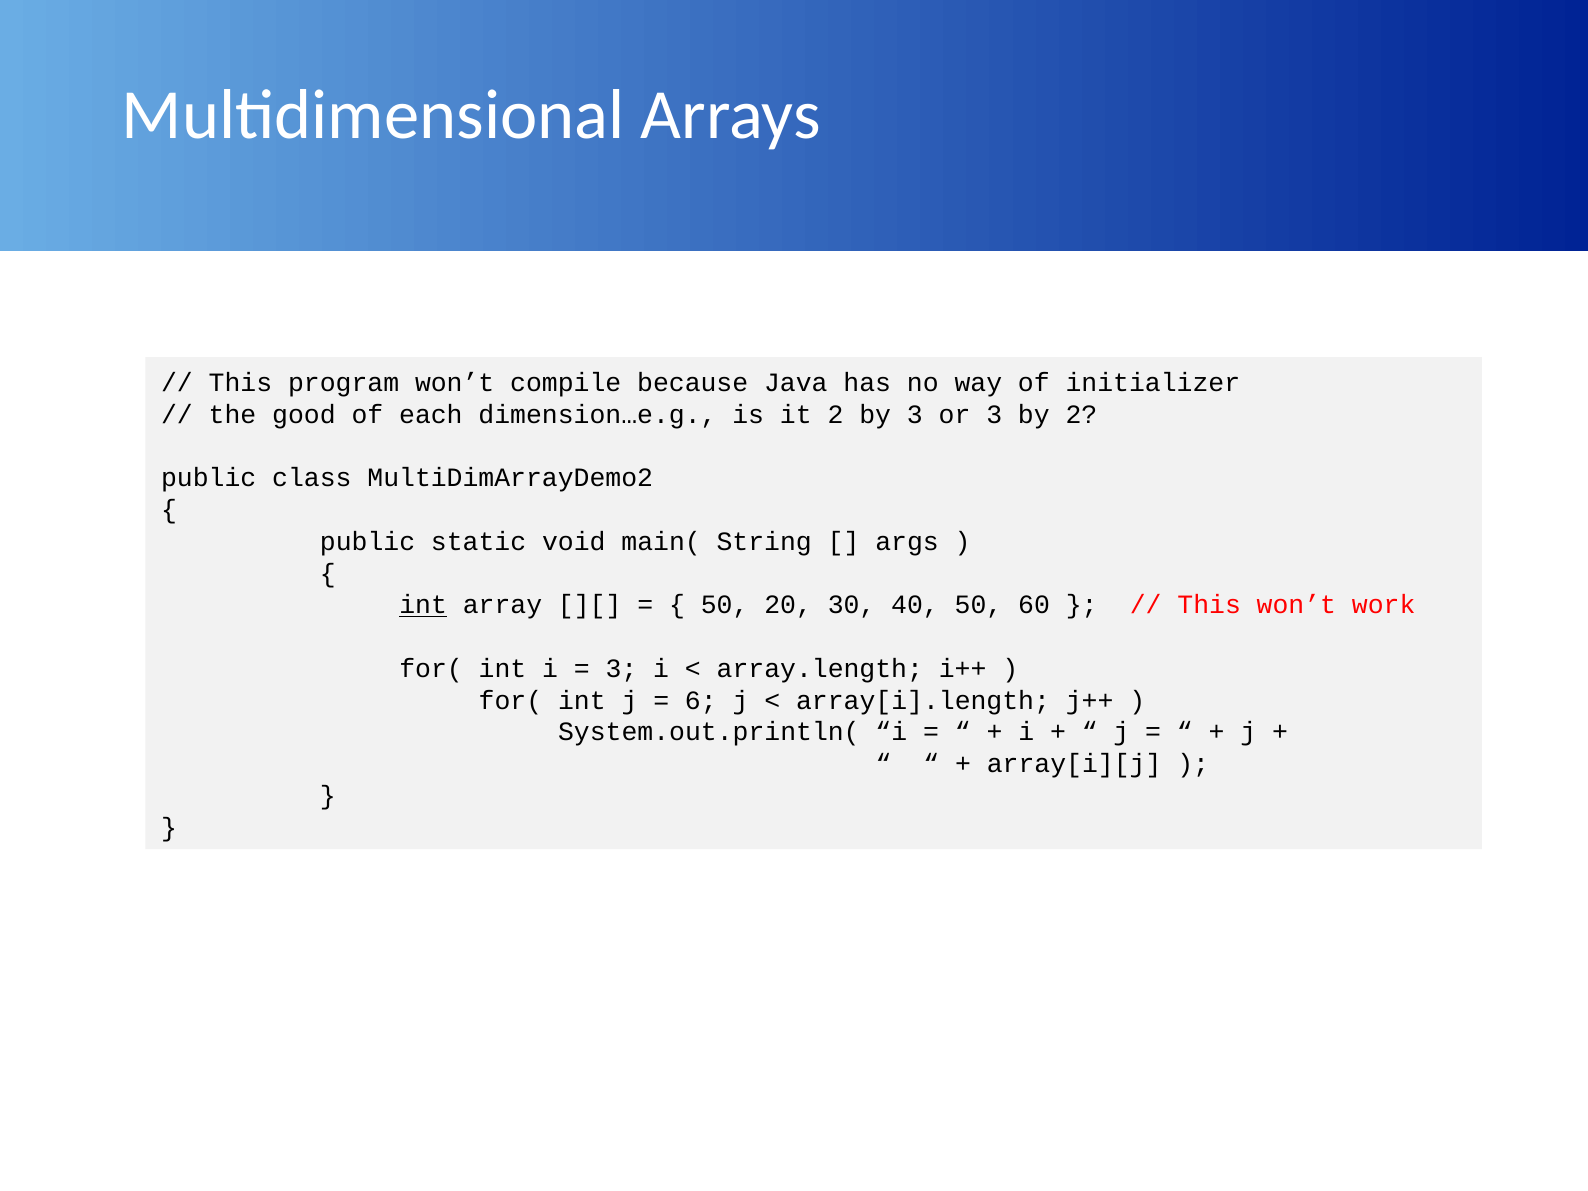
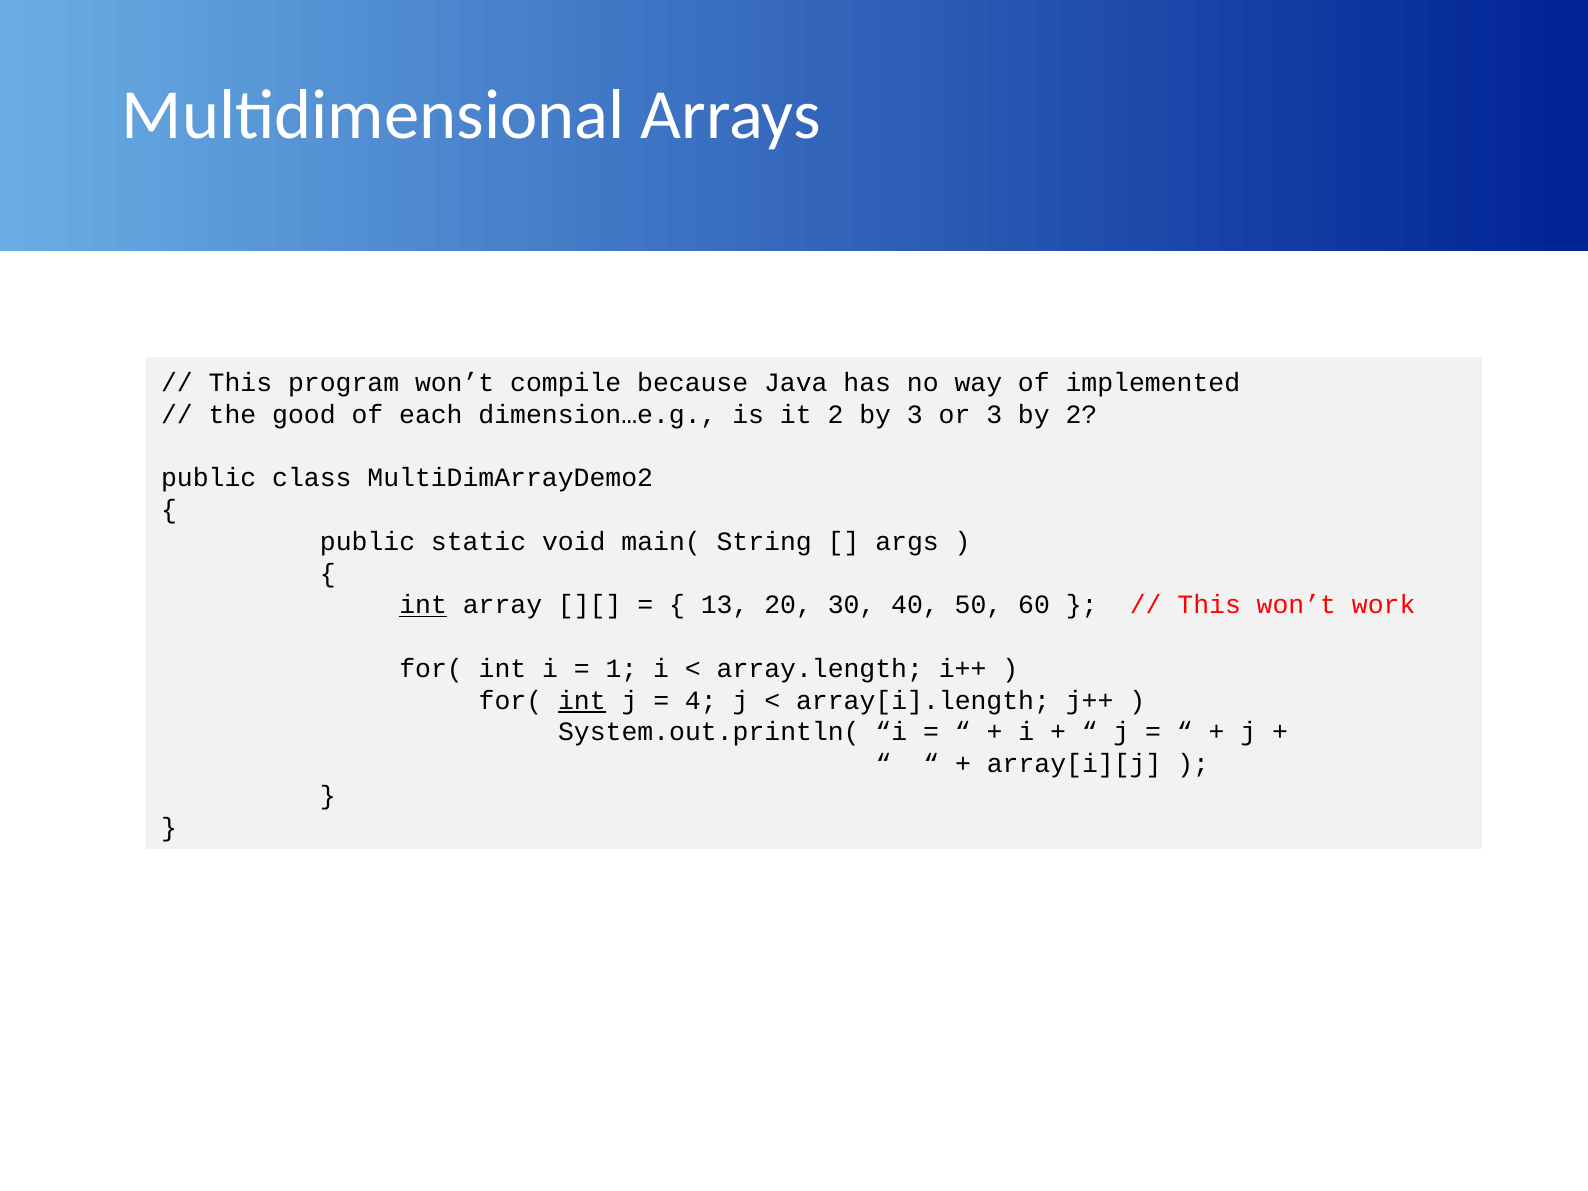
initializer: initializer -> implemented
50 at (725, 605): 50 -> 13
3 at (621, 669): 3 -> 1
int at (582, 700) underline: none -> present
6: 6 -> 4
